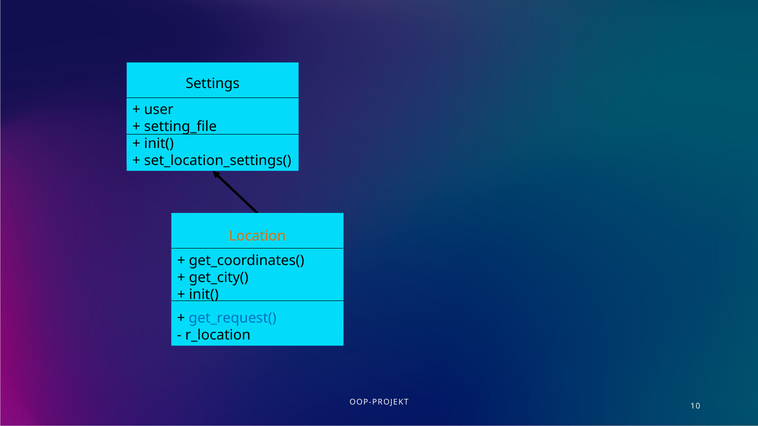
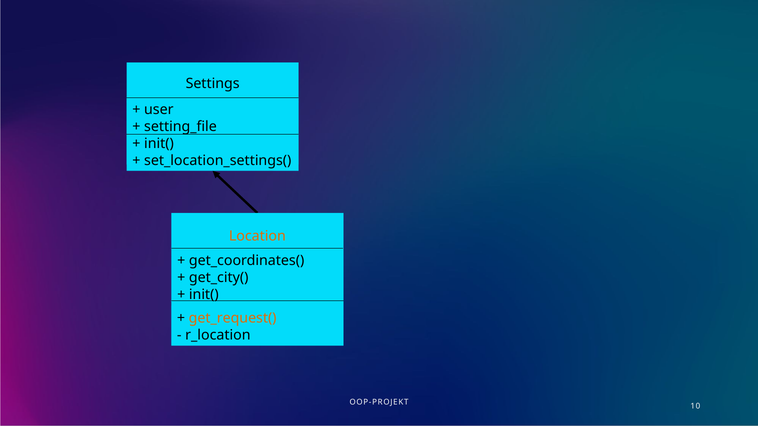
get_request( colour: blue -> orange
